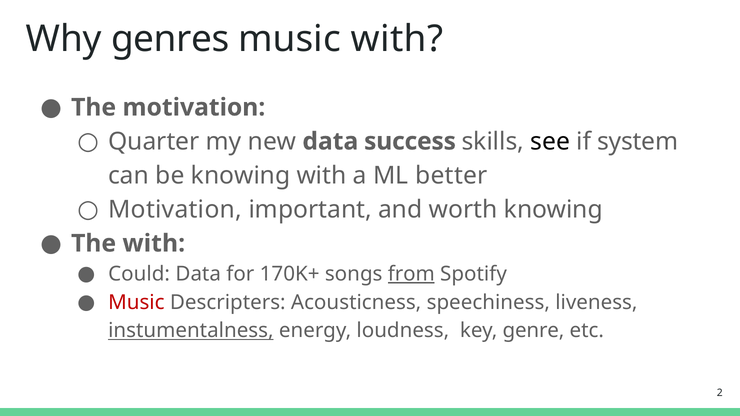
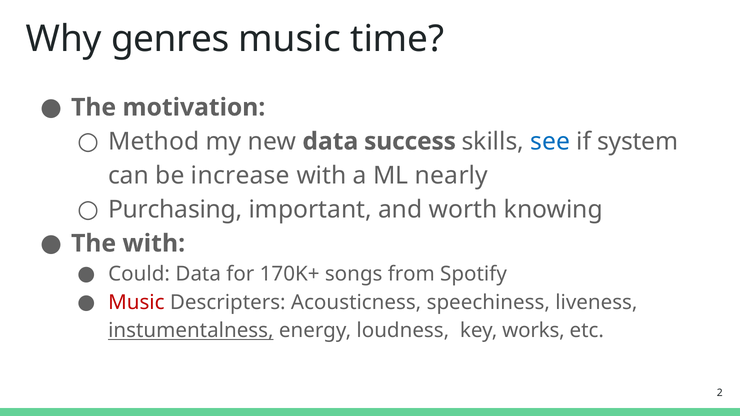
music with: with -> time
Quarter: Quarter -> Method
see colour: black -> blue
be knowing: knowing -> increase
better: better -> nearly
Motivation at (175, 210): Motivation -> Purchasing
from underline: present -> none
genre: genre -> works
